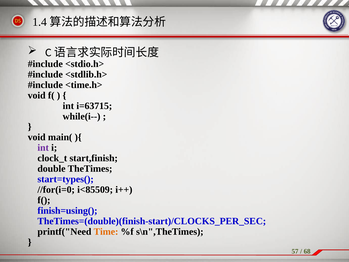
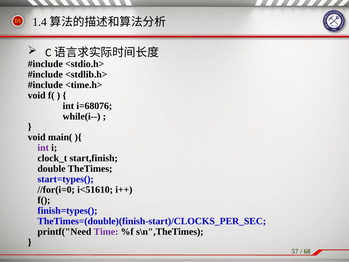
i=63715: i=63715 -> i=68076
i<85509: i<85509 -> i<51610
finish=using(: finish=using( -> finish=types(
Time colour: orange -> purple
